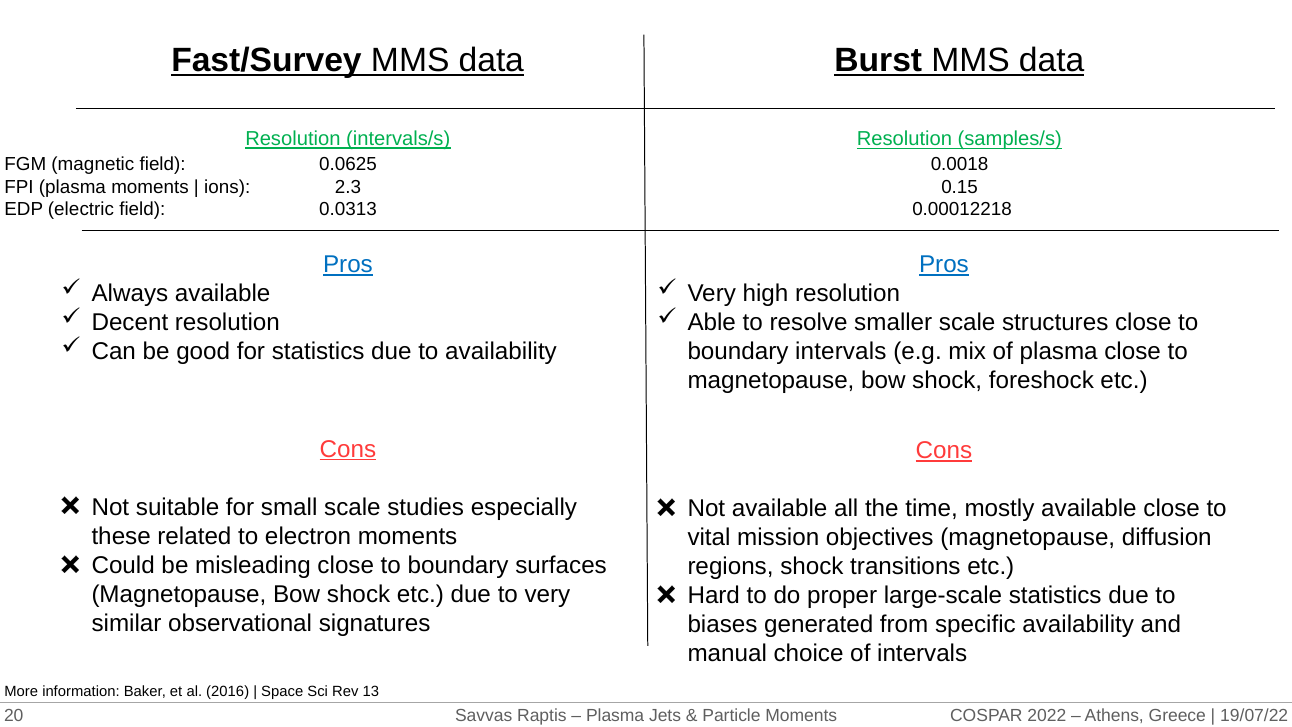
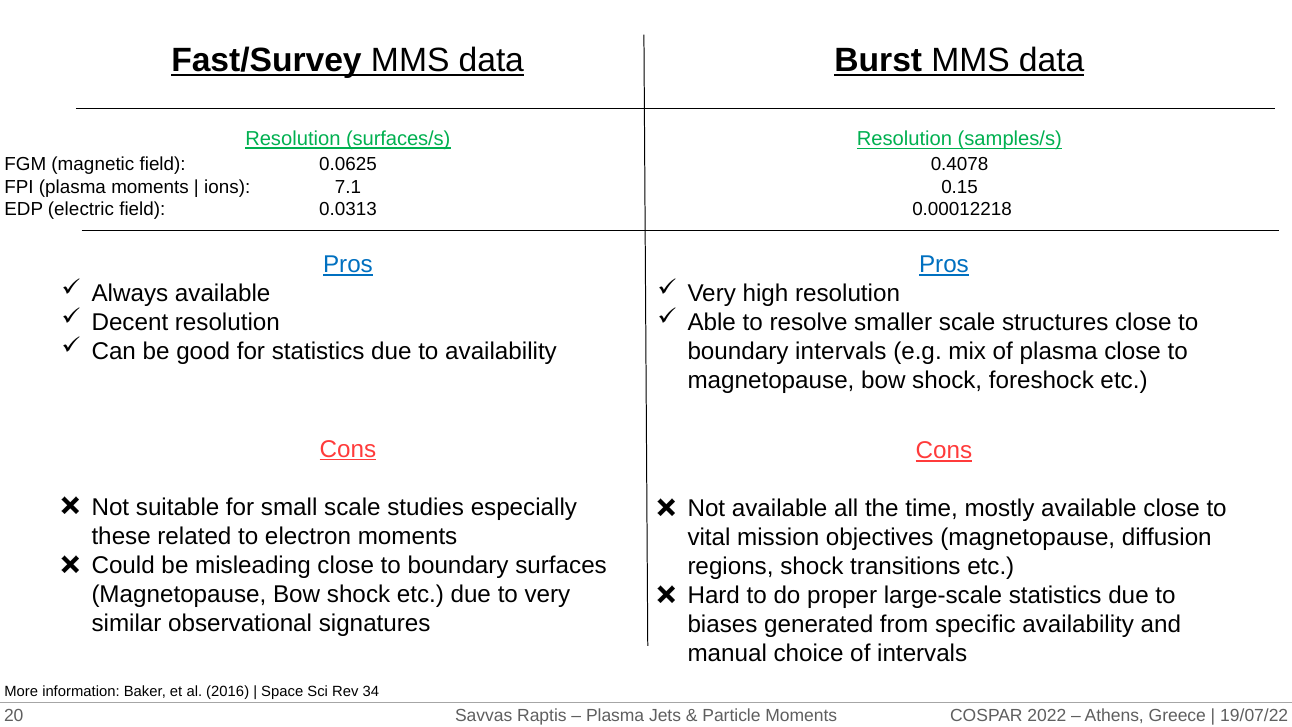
intervals/s: intervals/s -> surfaces/s
0.0018: 0.0018 -> 0.4078
2.3: 2.3 -> 7.1
13: 13 -> 34
